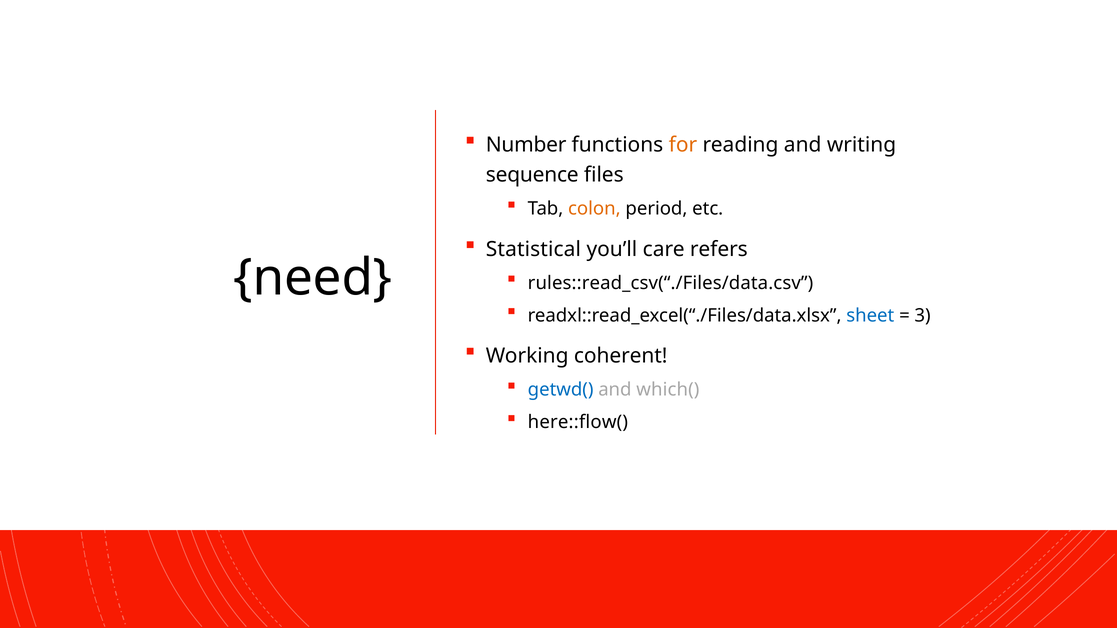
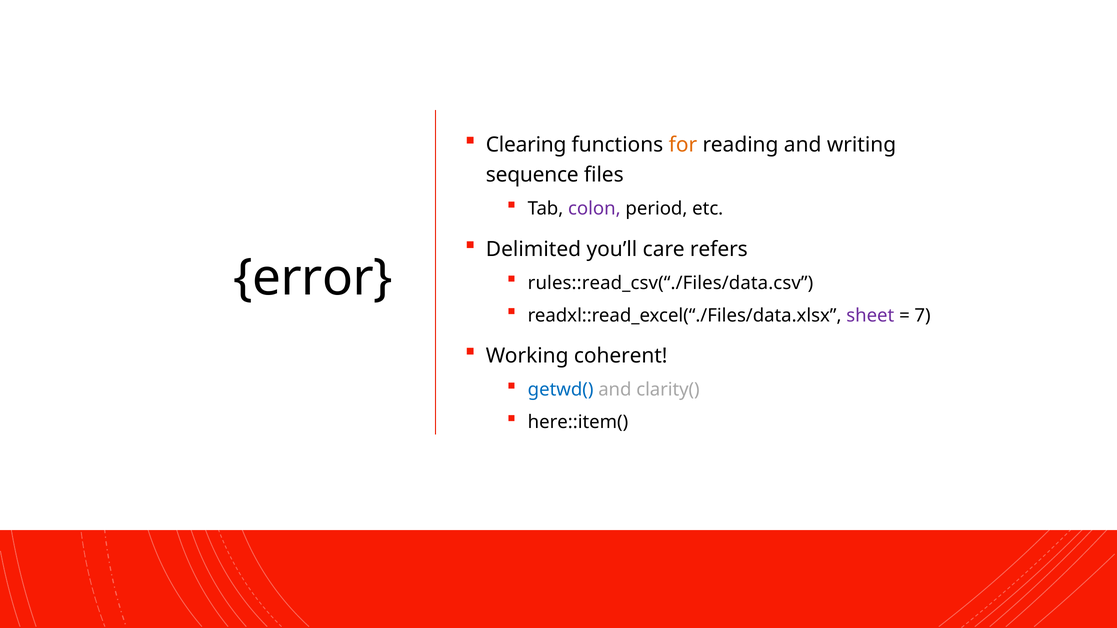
Number: Number -> Clearing
colon colour: orange -> purple
Statistical: Statistical -> Delimited
need: need -> error
sheet colour: blue -> purple
3: 3 -> 7
which(: which( -> clarity(
here::flow(: here::flow( -> here::item(
